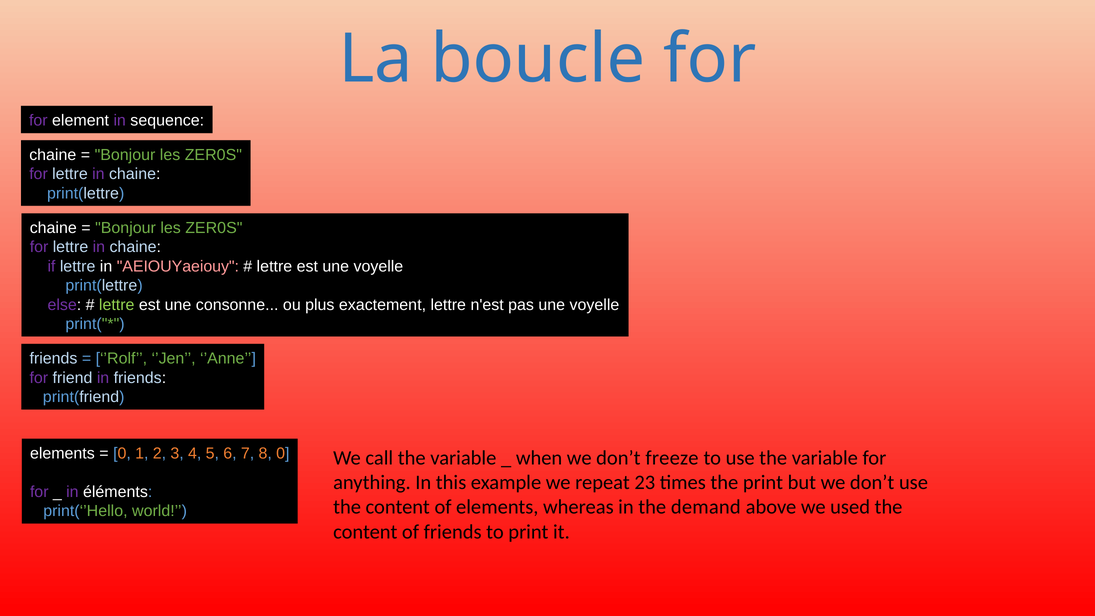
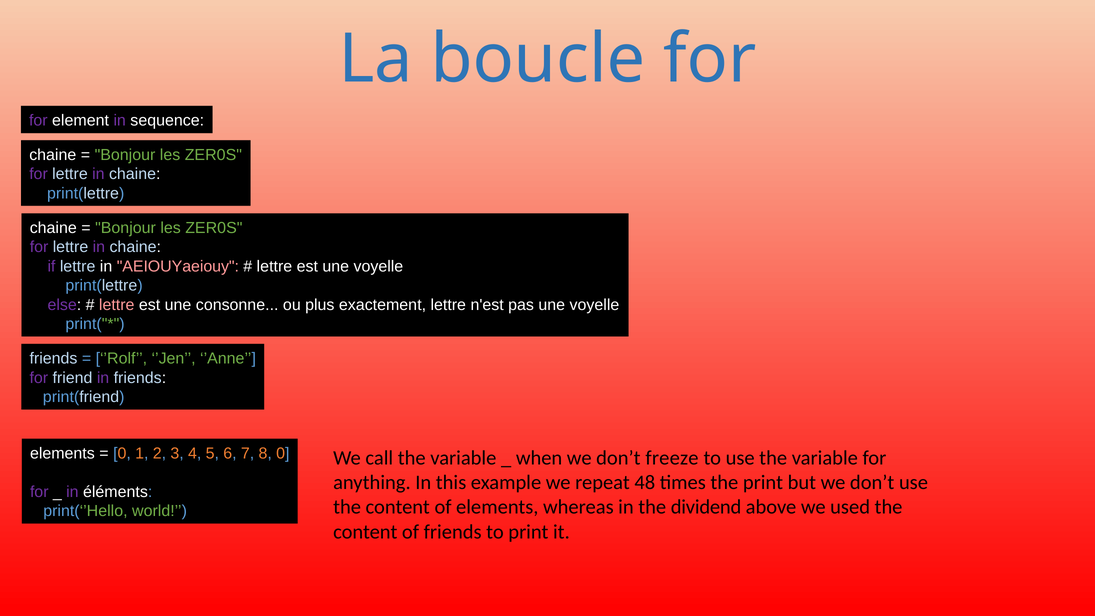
lettre at (117, 305) colour: light green -> pink
23: 23 -> 48
demand: demand -> dividend
